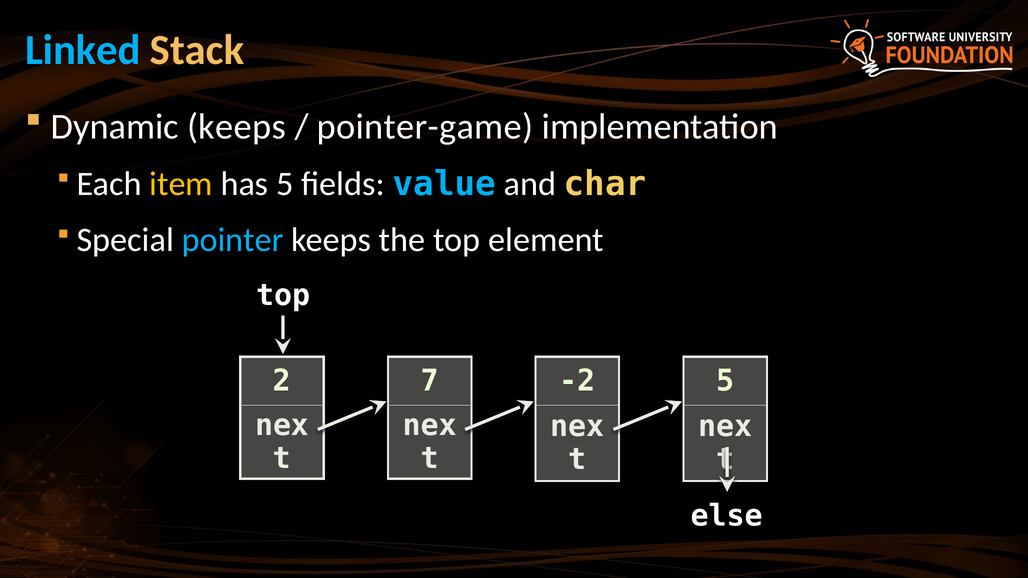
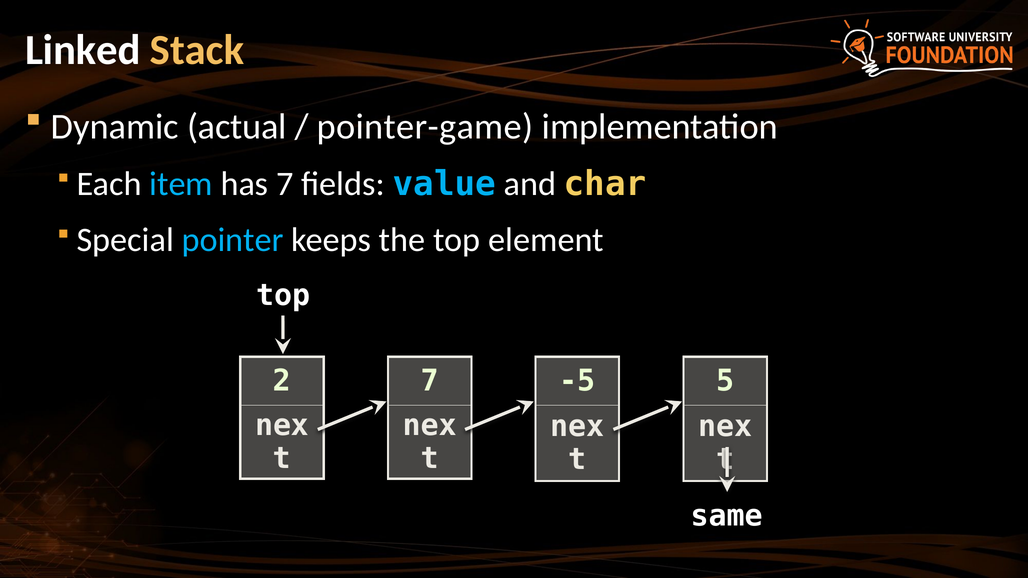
Linked colour: light blue -> white
Dynamic keeps: keeps -> actual
item colour: yellow -> light blue
has 5: 5 -> 7
-2: -2 -> -5
else: else -> same
